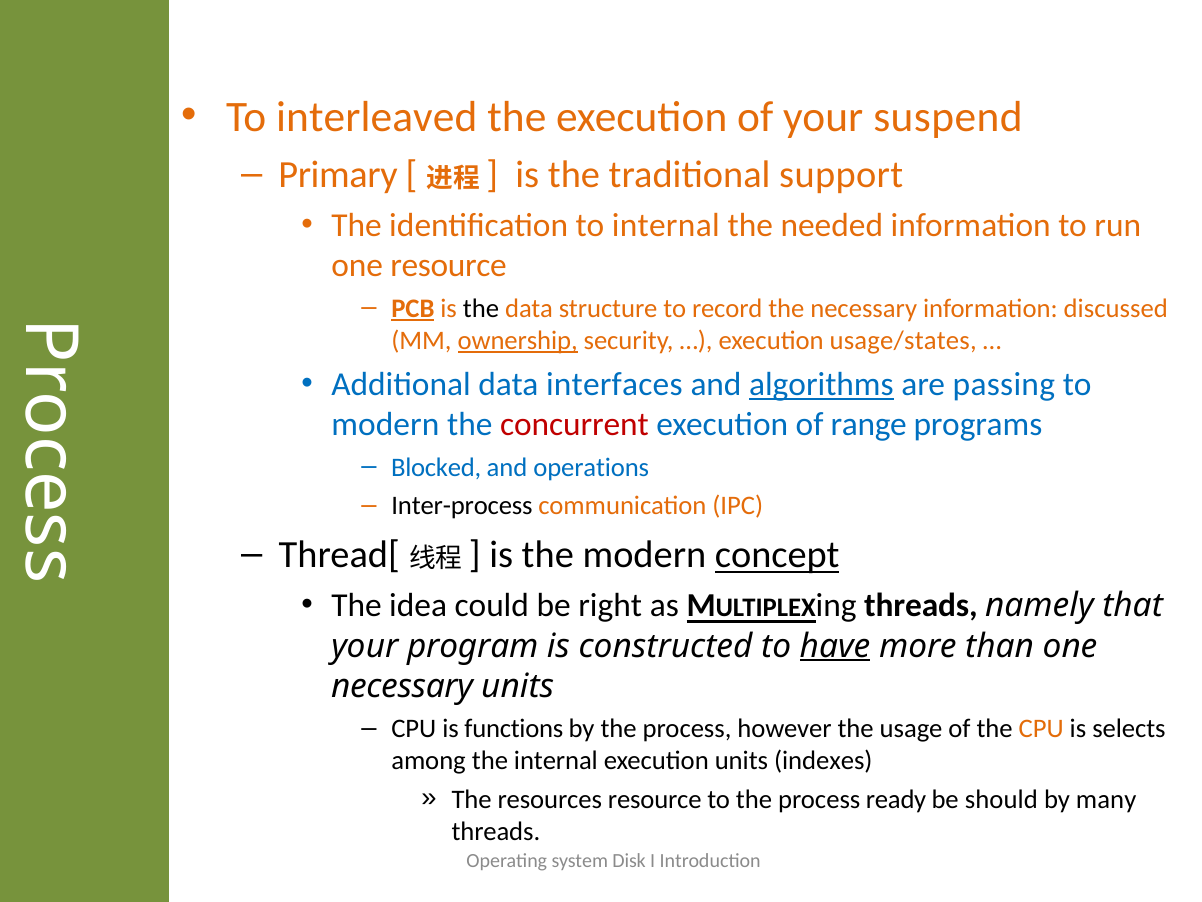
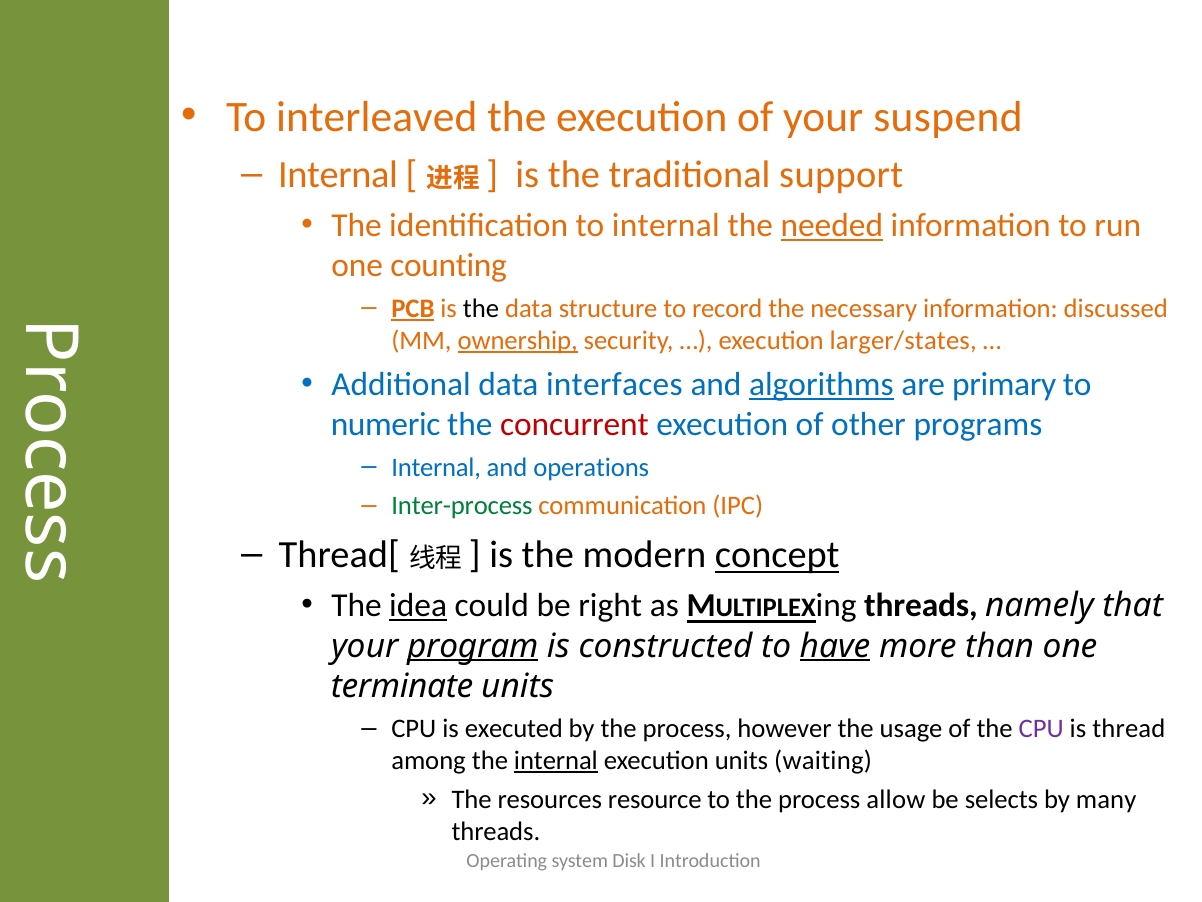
Primary at (338, 175): Primary -> Internal
needed underline: none -> present
one resource: resource -> counting
usage/states: usage/states -> larger/states
passing: passing -> primary
modern at (385, 425): modern -> numeric
range: range -> other
Blocked at (436, 467): Blocked -> Internal
Inter-process colour: black -> green
idea underline: none -> present
program underline: none -> present
necessary at (402, 686): necessary -> terminate
functions: functions -> executed
CPU at (1041, 728) colour: orange -> purple
selects: selects -> thread
internal at (556, 760) underline: none -> present
indexes: indexes -> waiting
ready: ready -> allow
should: should -> selects
